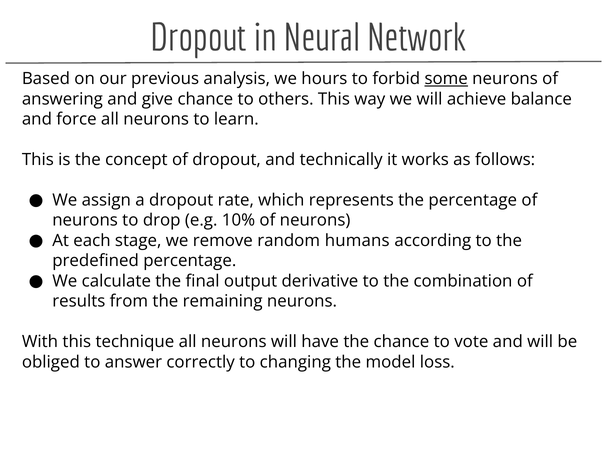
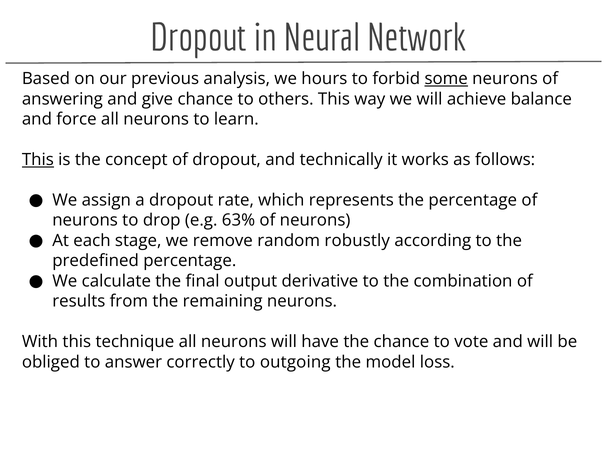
This at (38, 160) underline: none -> present
10%: 10% -> 63%
humans: humans -> robustly
changing: changing -> outgoing
